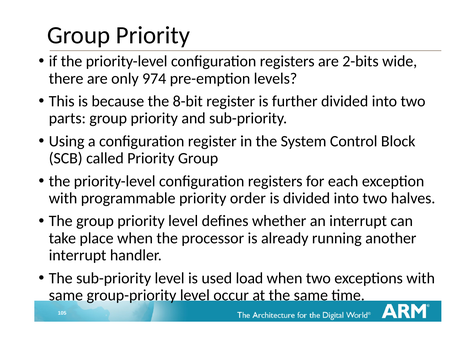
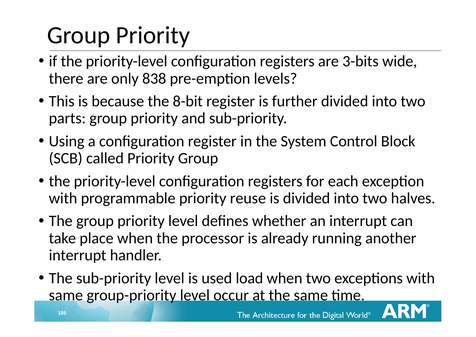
2-bits: 2-bits -> 3-bits
974: 974 -> 838
order: order -> reuse
